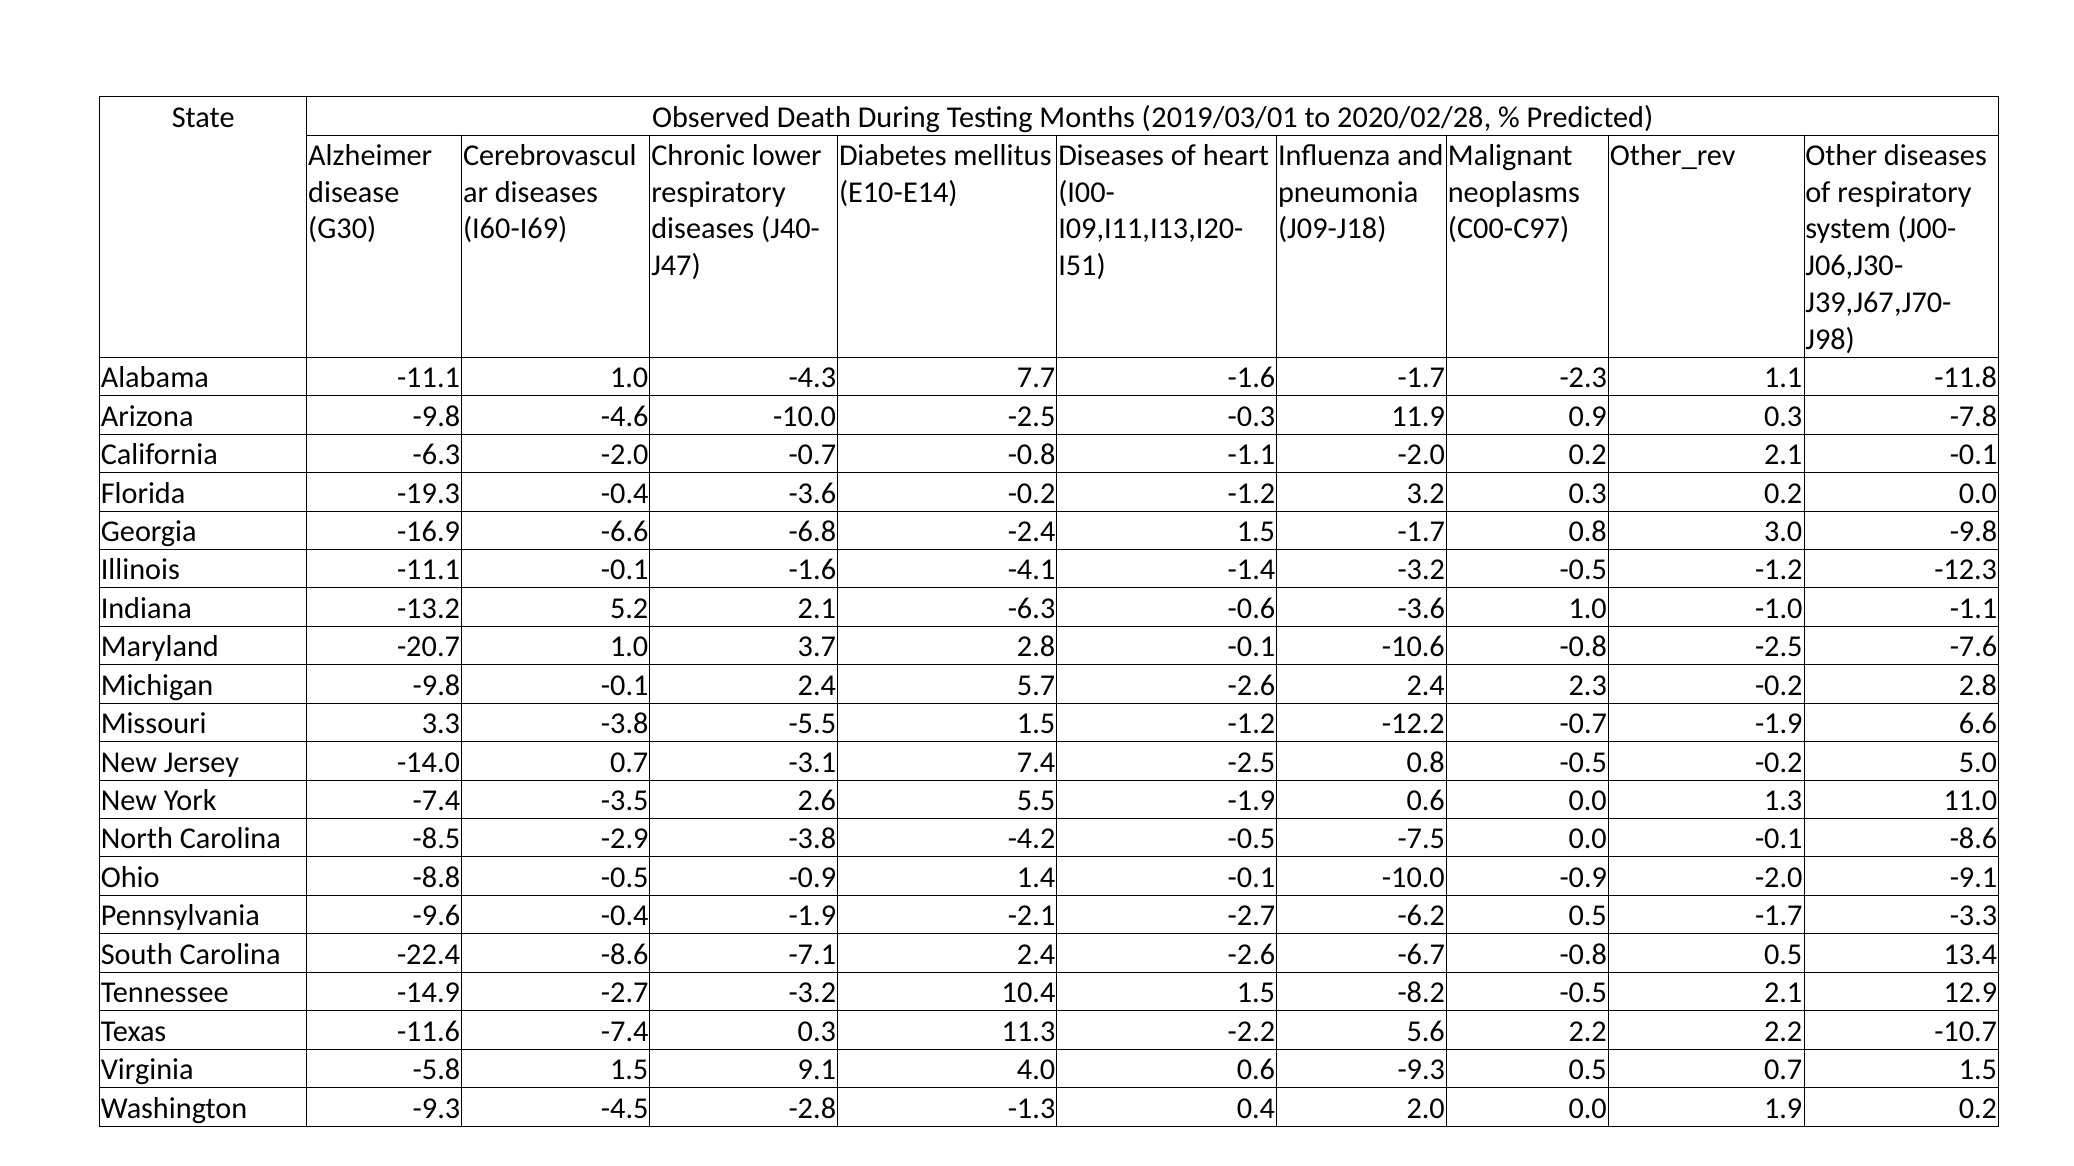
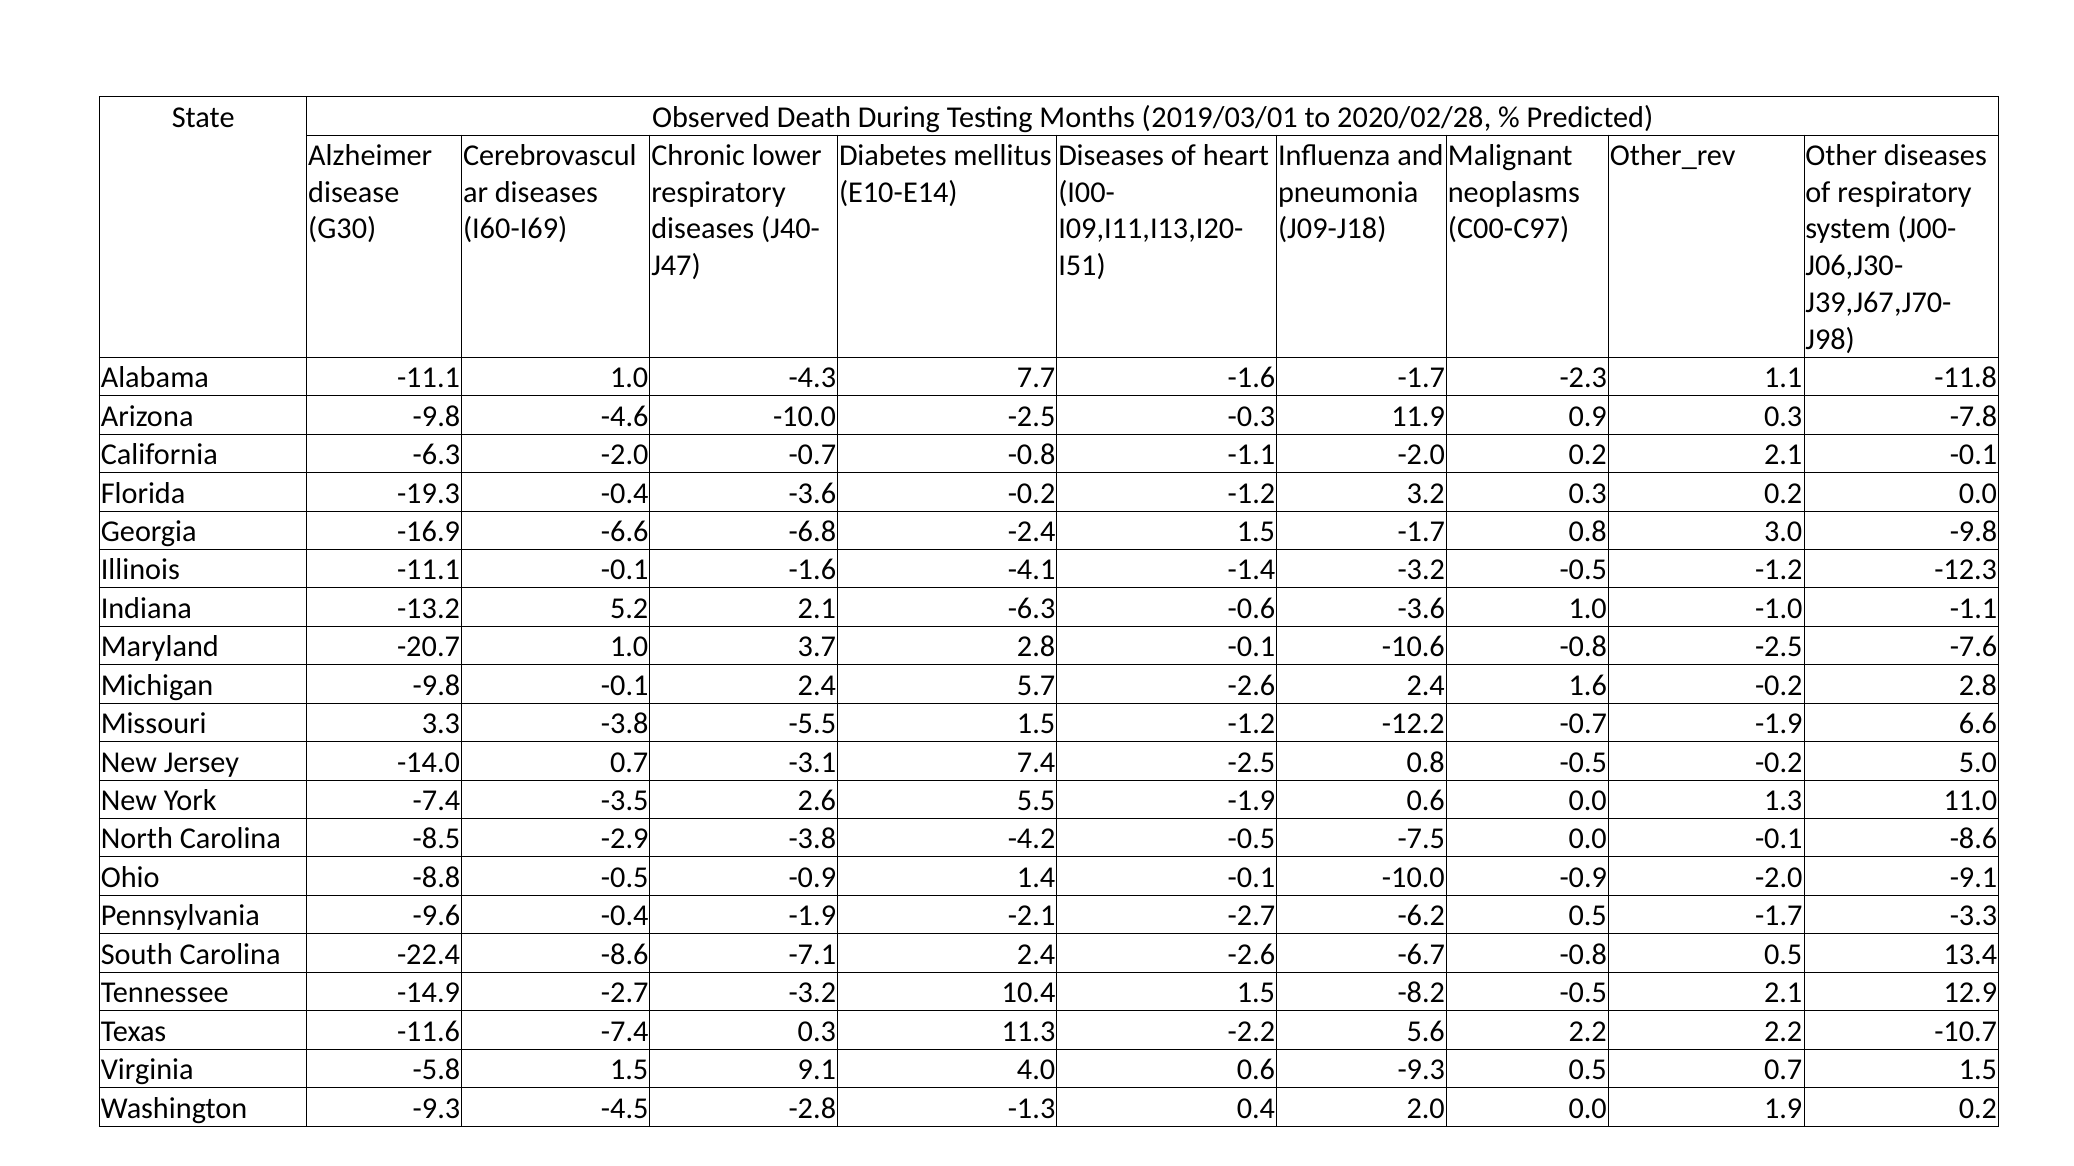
2.3: 2.3 -> 1.6
